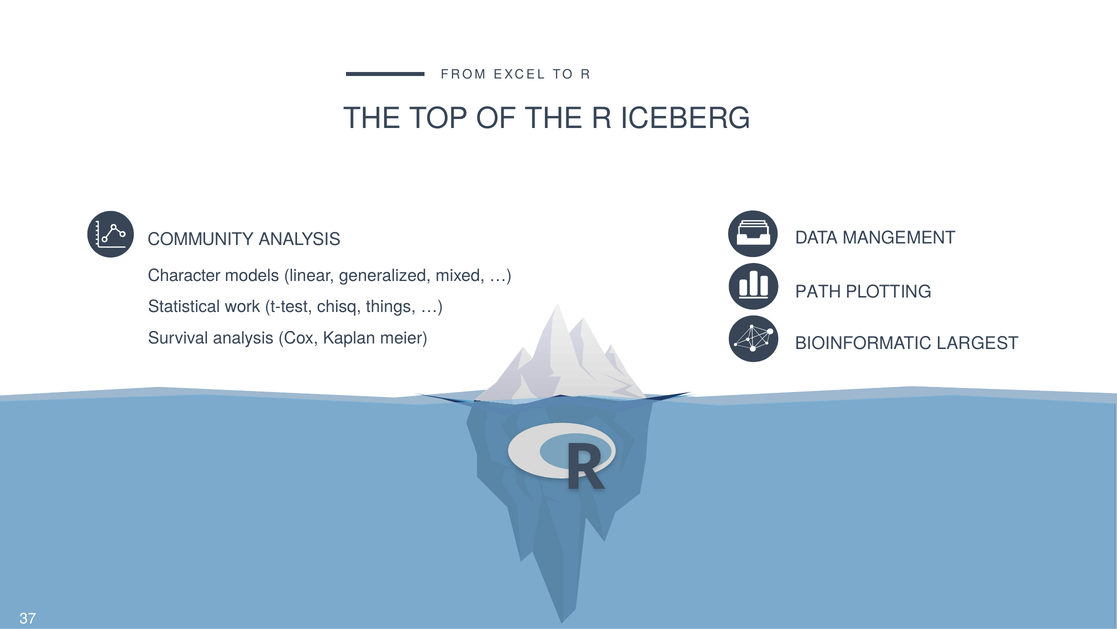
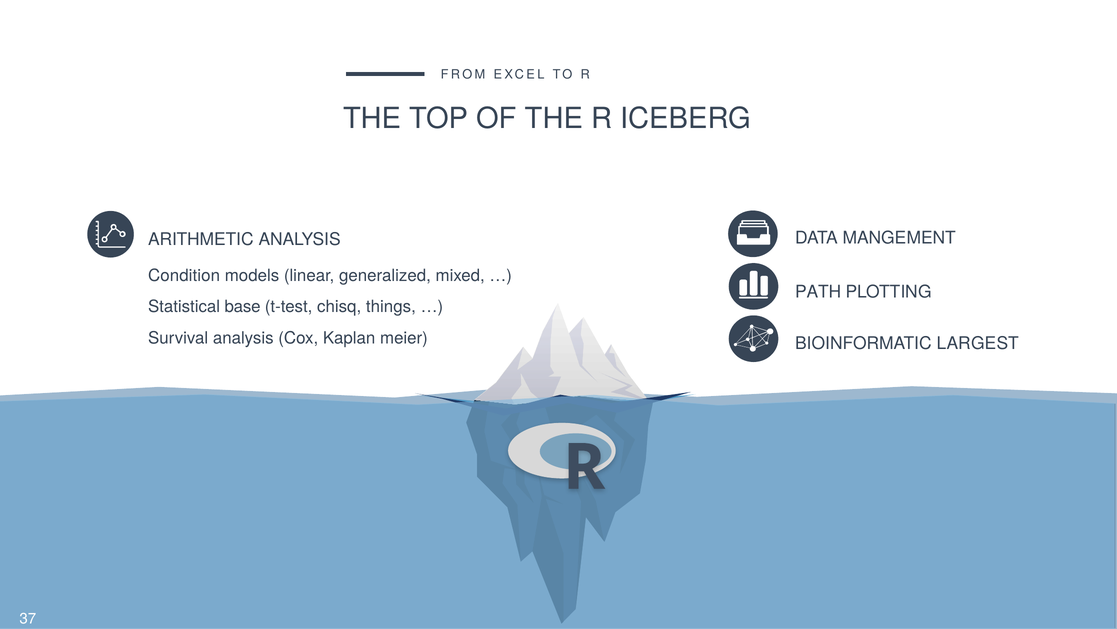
COMMUNITY: COMMUNITY -> ARITHMETIC
Character: Character -> Condition
work: work -> base
